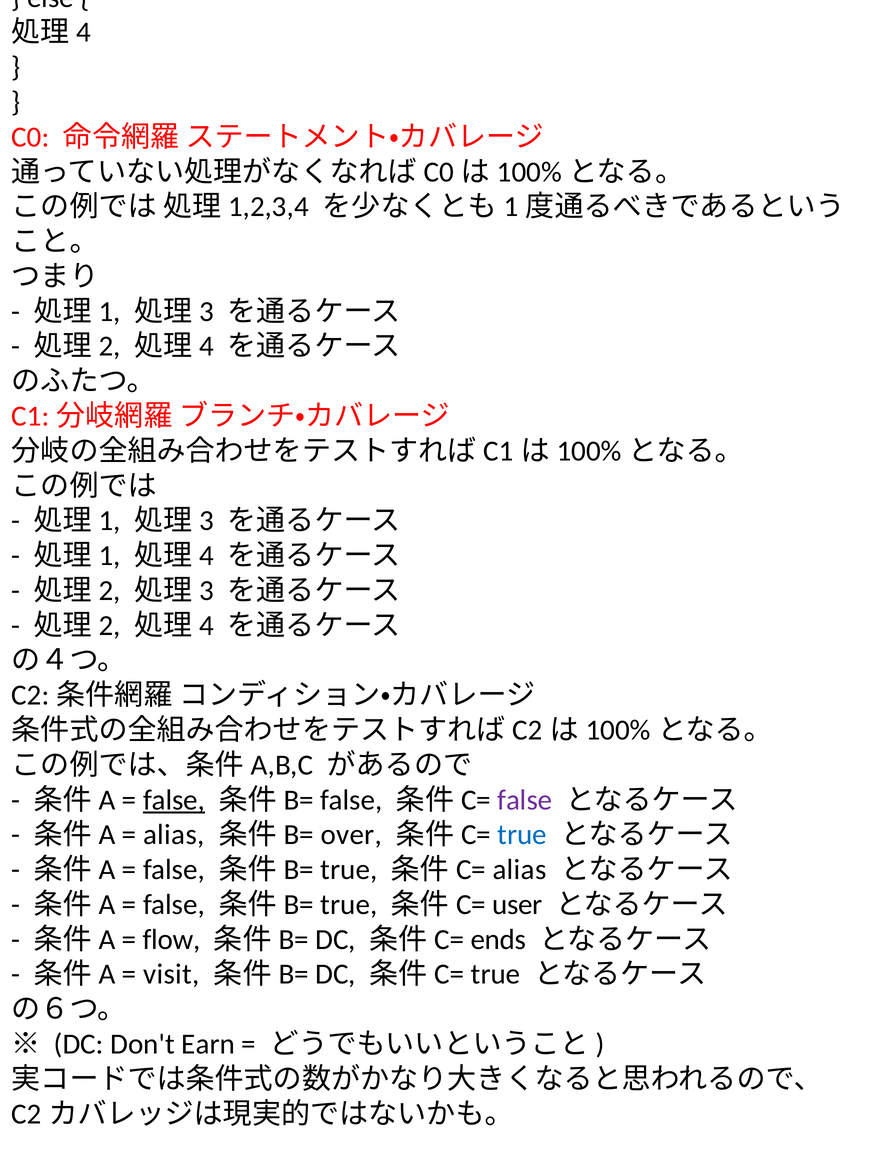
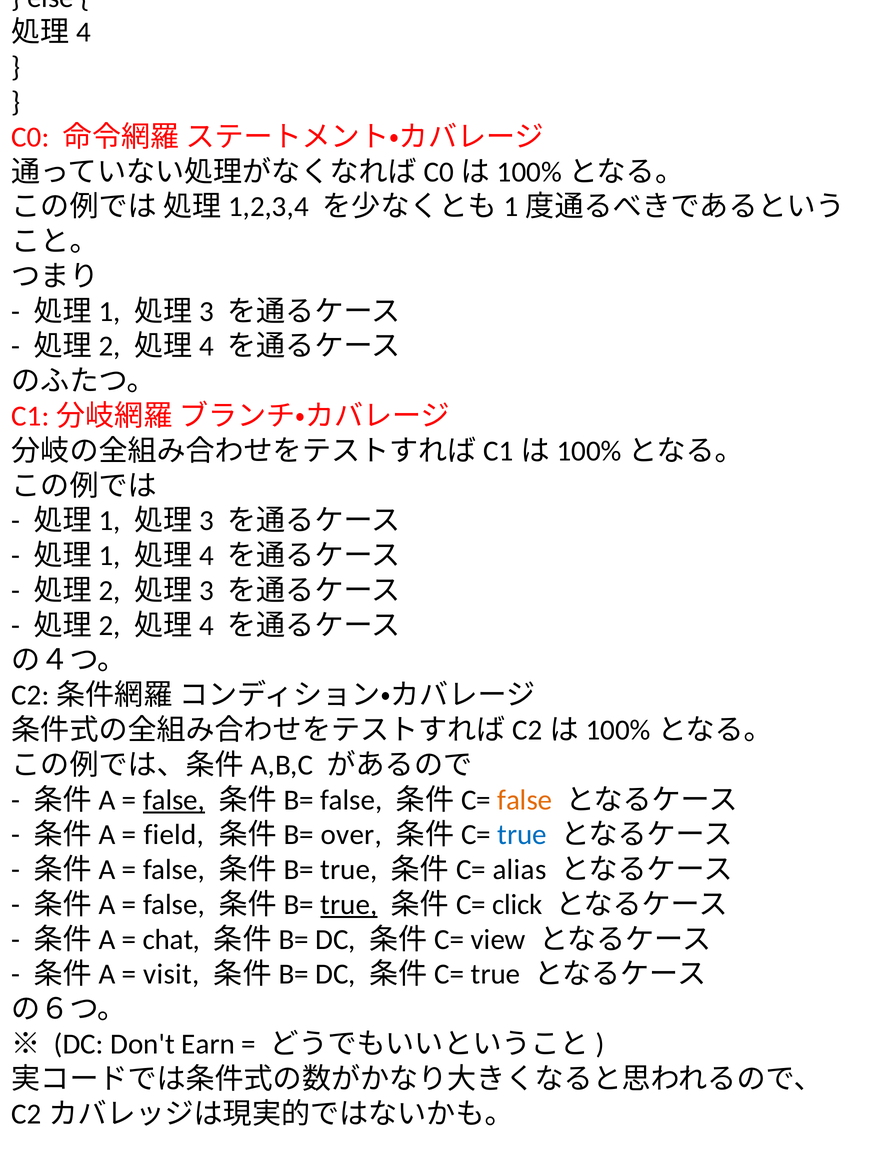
false at (525, 800) colour: purple -> orange
alias at (174, 835): alias -> field
true at (349, 904) underline: none -> present
user: user -> click
flow: flow -> chat
ends: ends -> view
